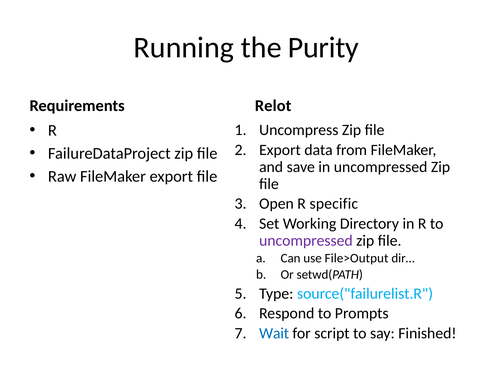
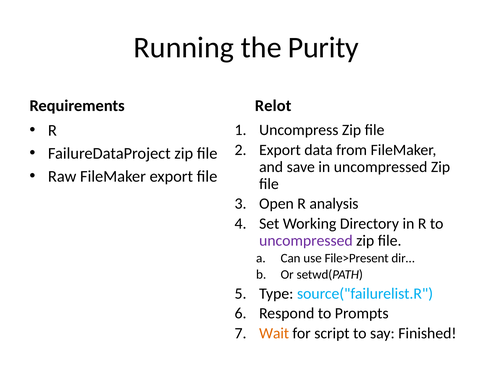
specific: specific -> analysis
File>Output: File>Output -> File>Present
Wait colour: blue -> orange
